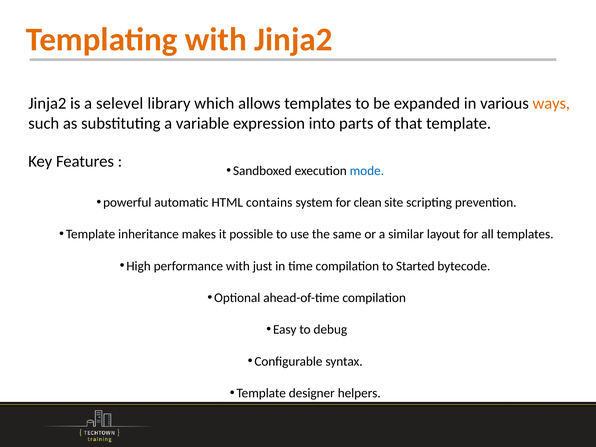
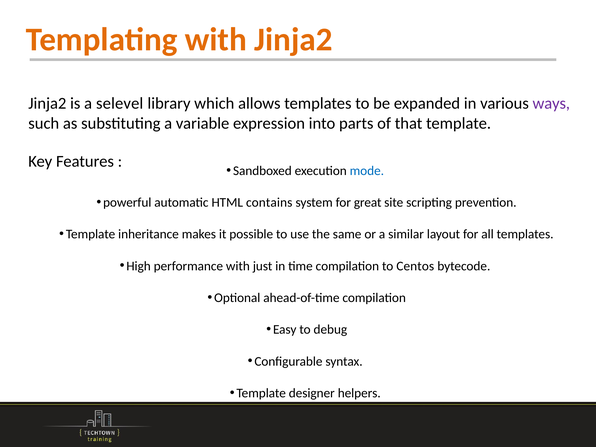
ways colour: orange -> purple
clean: clean -> great
Started: Started -> Centos
